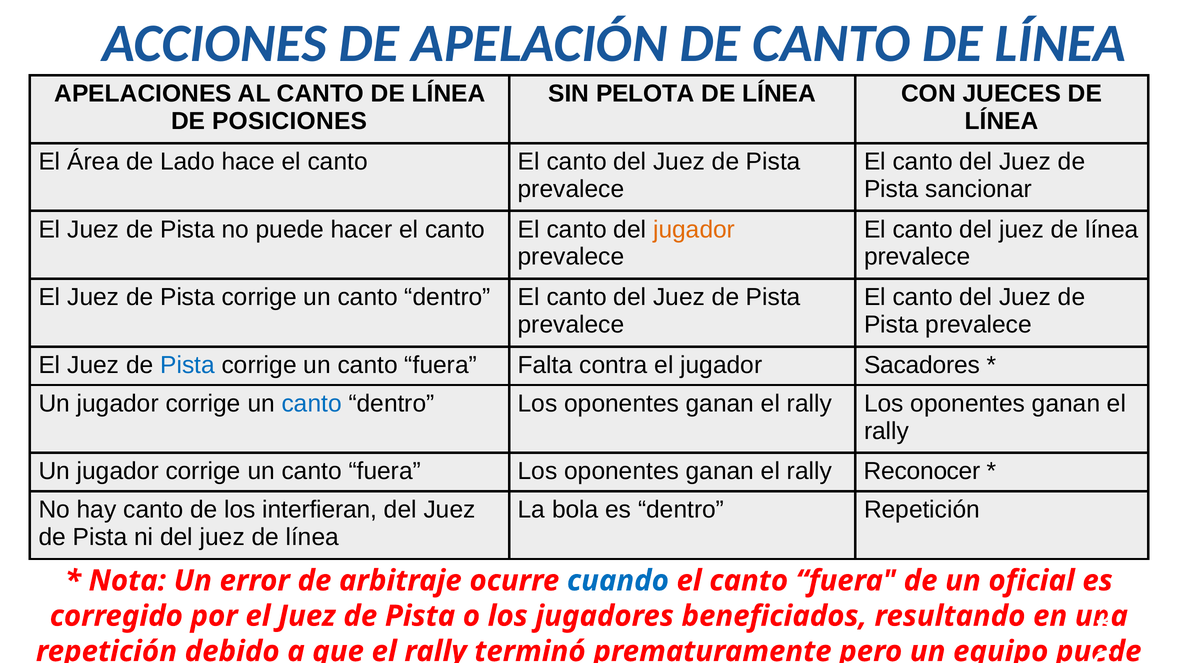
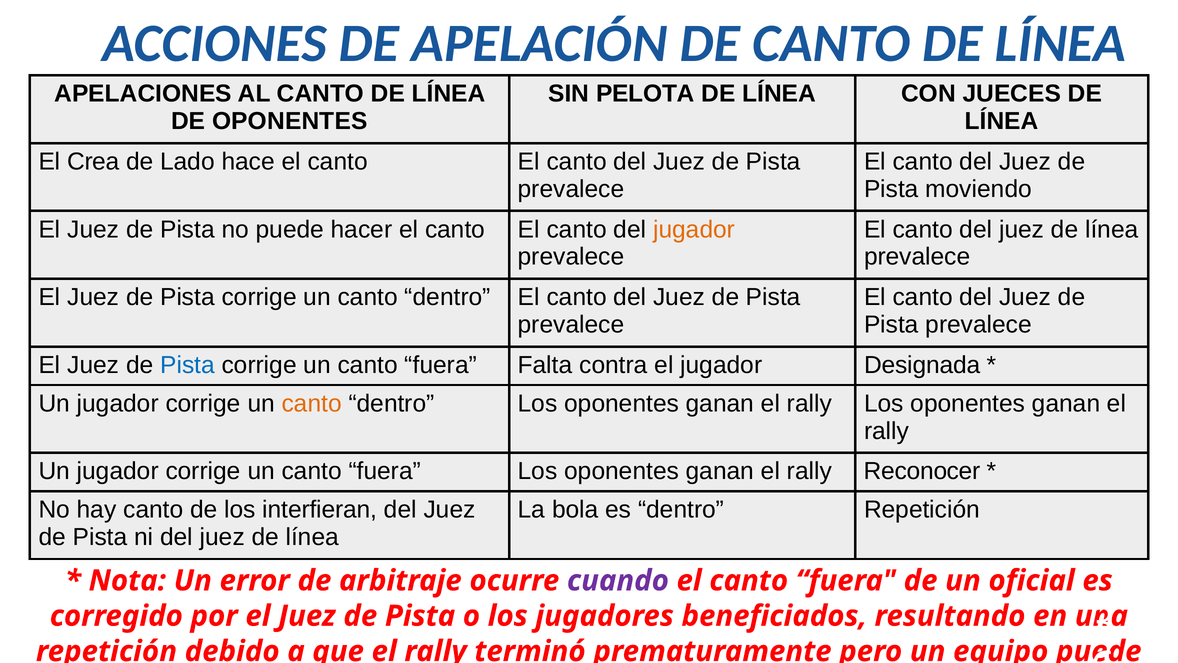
DE POSICIONES: POSICIONES -> OPONENTES
Área: Área -> Crea
sancionar: sancionar -> moviendo
Sacadores: Sacadores -> Designada
canto at (312, 403) colour: blue -> orange
cuando colour: blue -> purple
